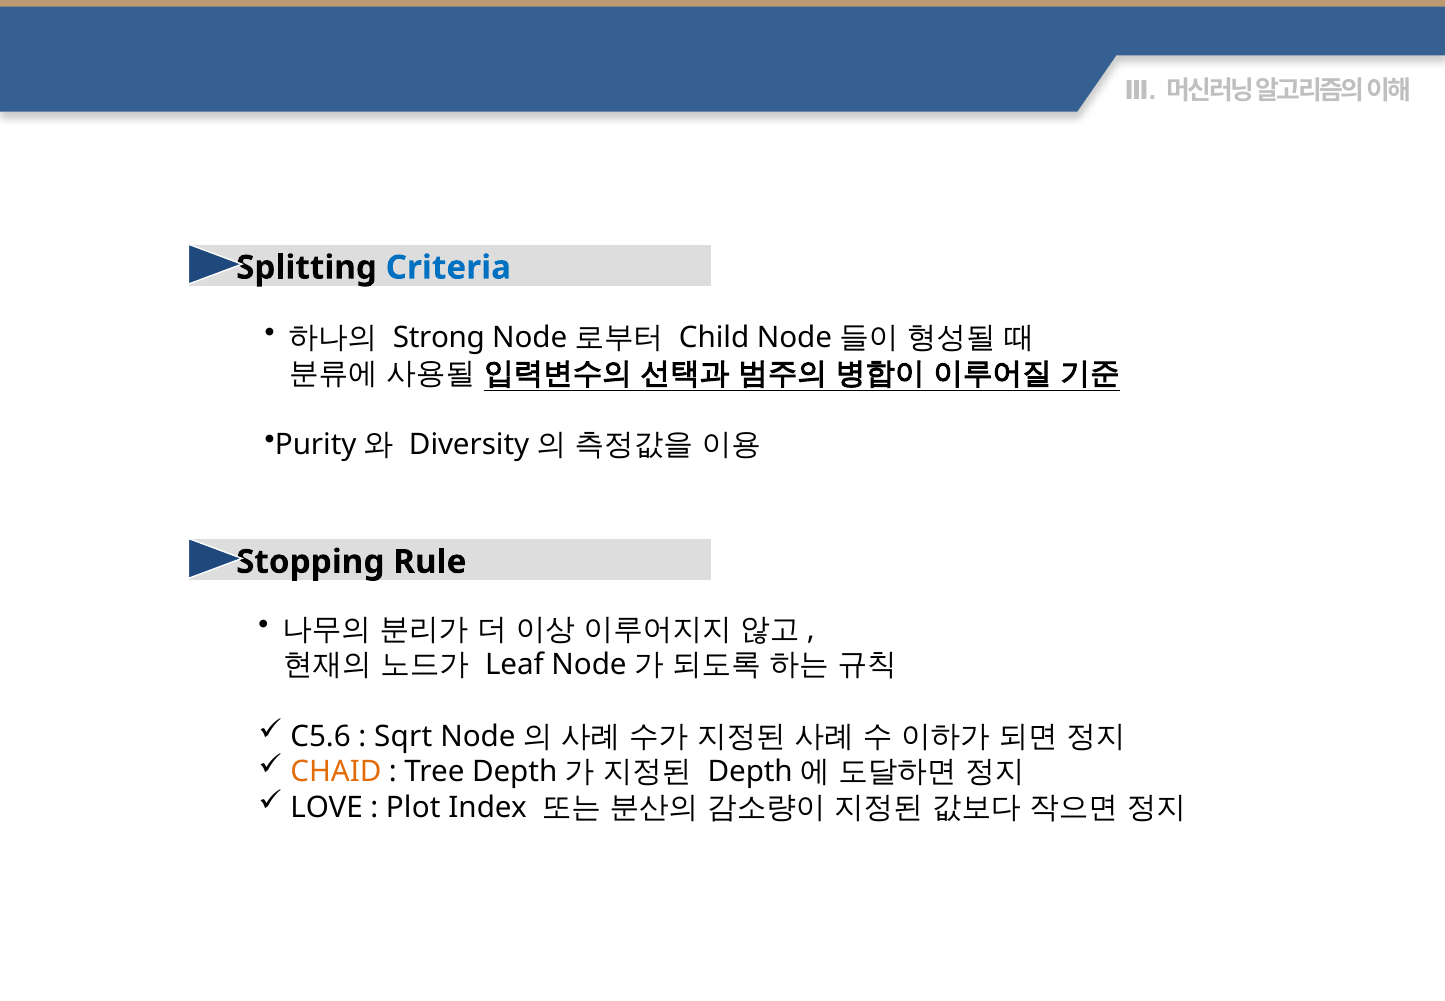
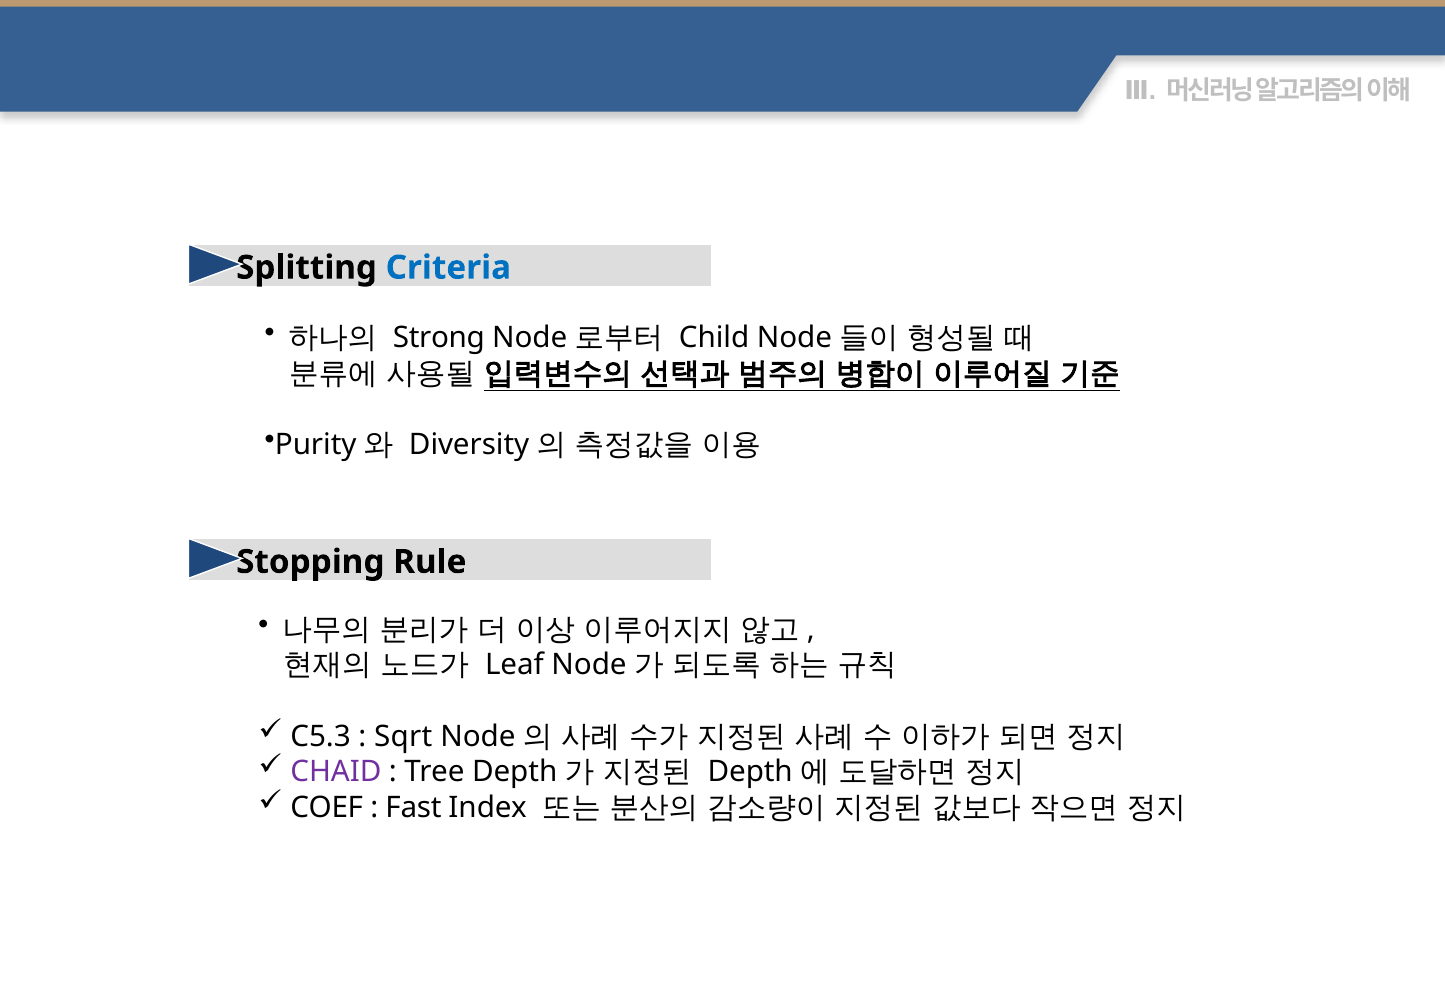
C5.6: C5.6 -> C5.3
CHAID colour: orange -> purple
LOVE: LOVE -> COEF
Plot: Plot -> Fast
